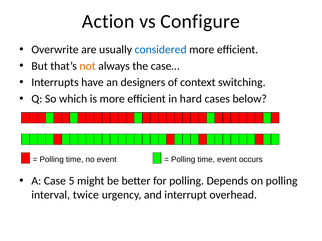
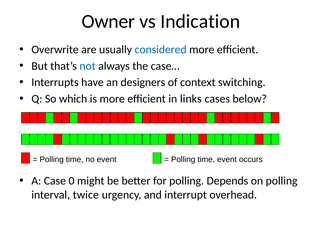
Action: Action -> Owner
Configure: Configure -> Indication
not colour: orange -> blue
hard: hard -> links
5: 5 -> 0
